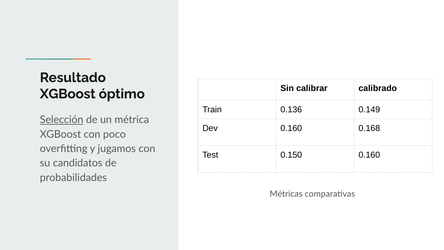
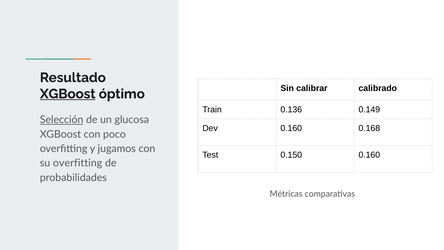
XGBoost at (68, 94) underline: none -> present
métrica: métrica -> glucosa
su candidatos: candidatos -> overfitting
